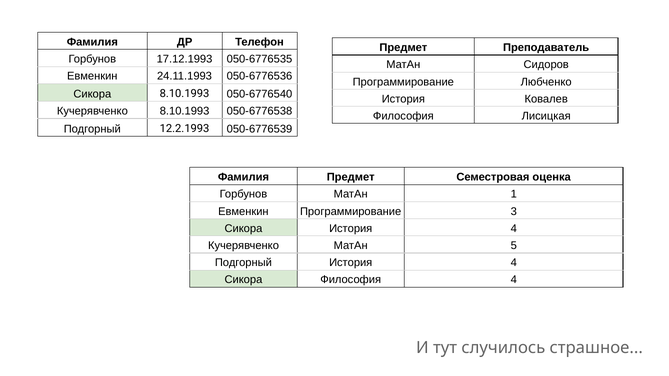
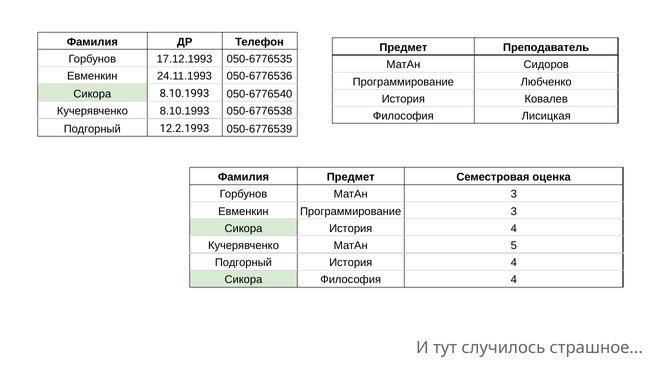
МатАн 1: 1 -> 3
